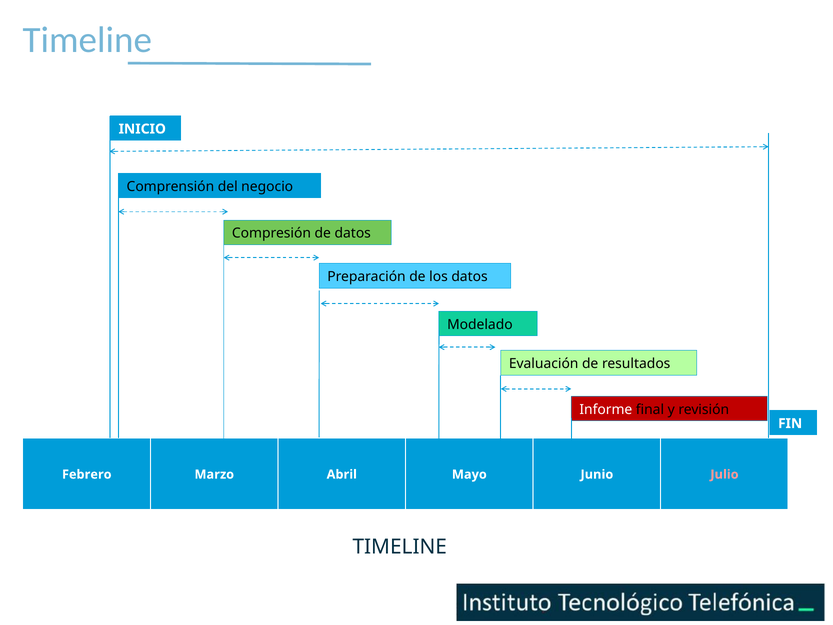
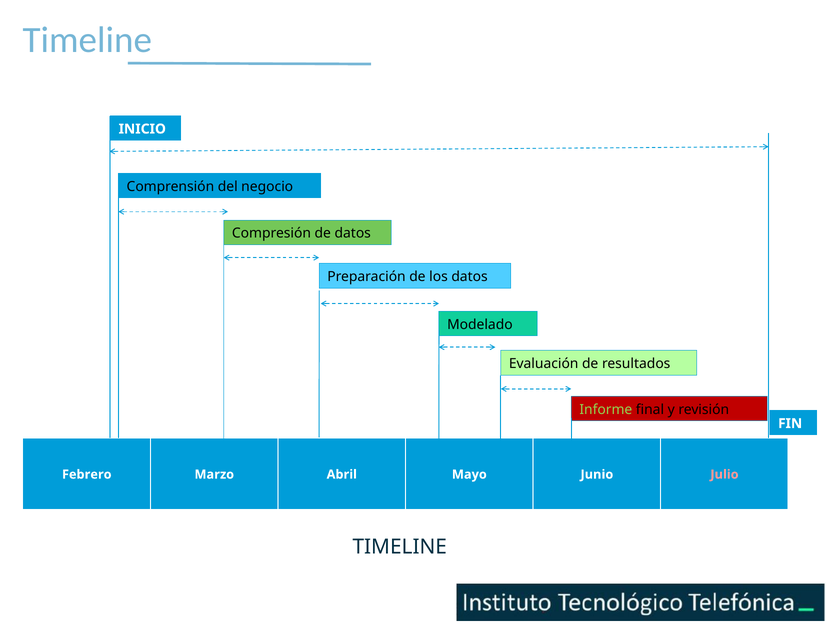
Informe colour: white -> light green
